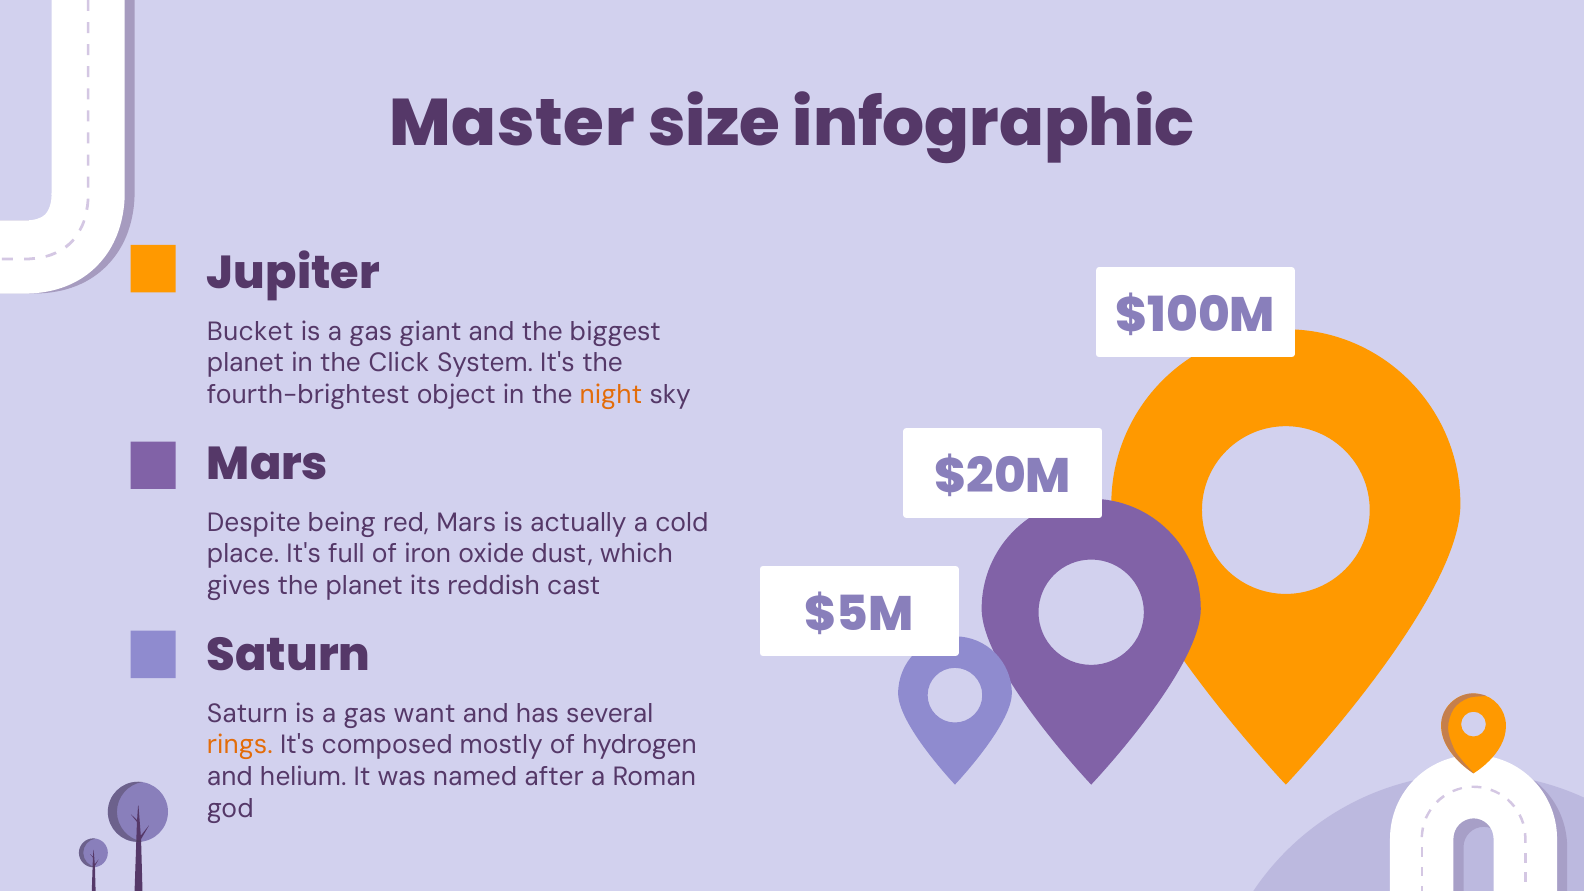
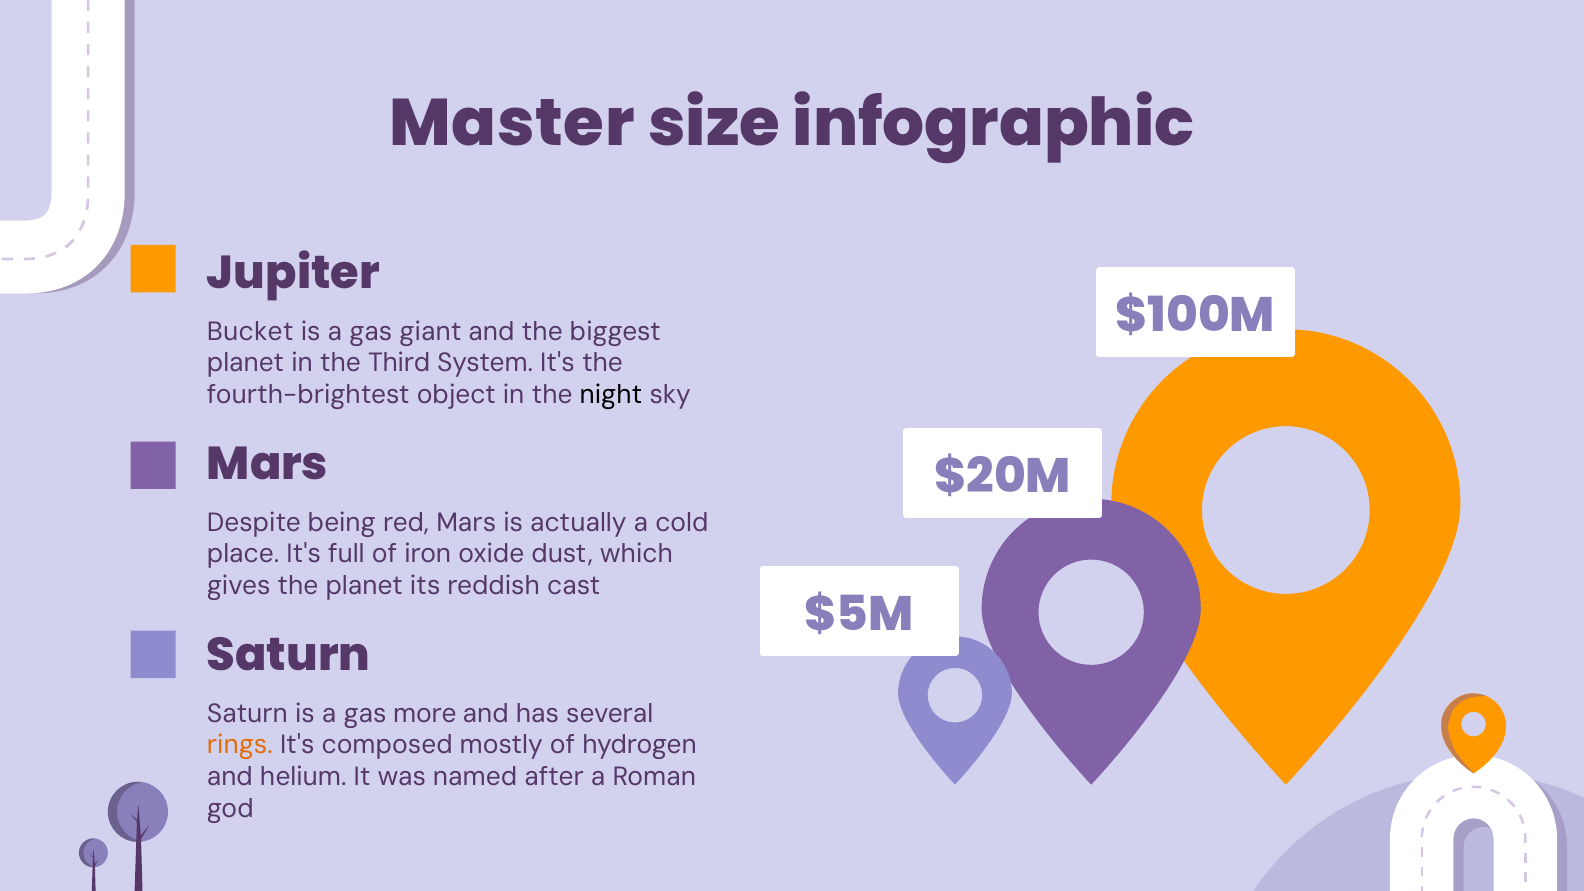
Click: Click -> Third
night colour: orange -> black
want: want -> more
